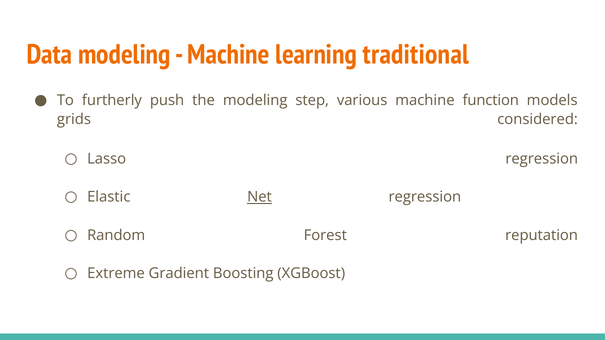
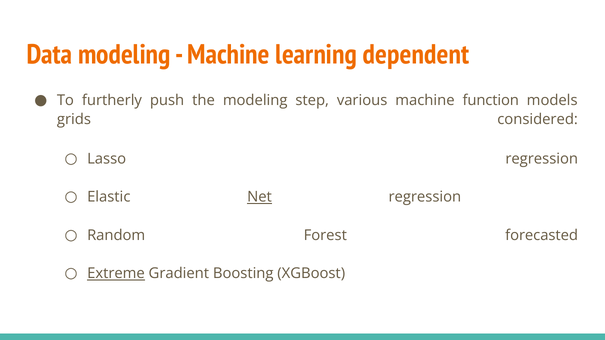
traditional: traditional -> dependent
reputation: reputation -> forecasted
Extreme underline: none -> present
